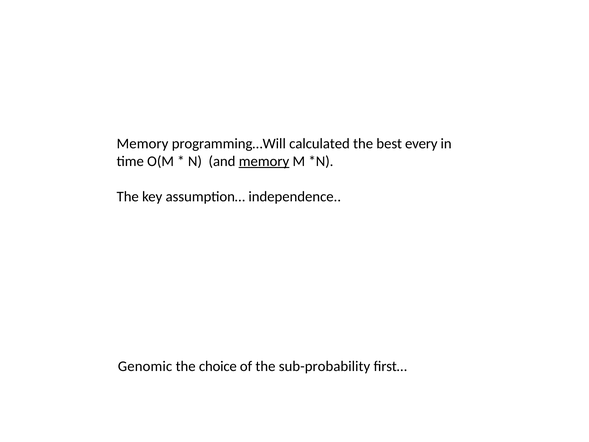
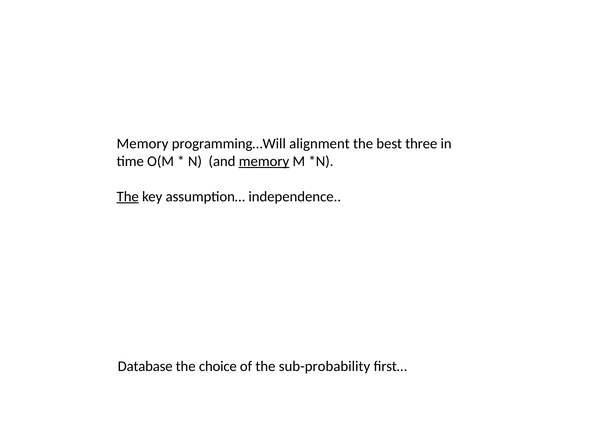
calculated: calculated -> alignment
every: every -> three
The at (128, 196) underline: none -> present
Genomic: Genomic -> Database
